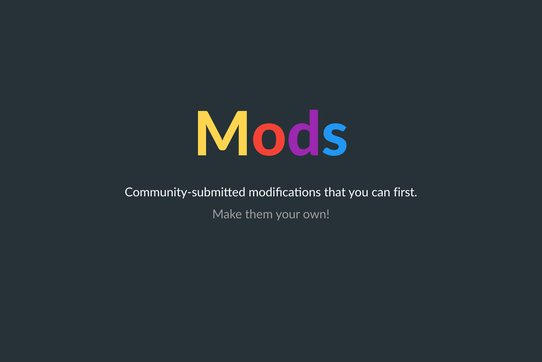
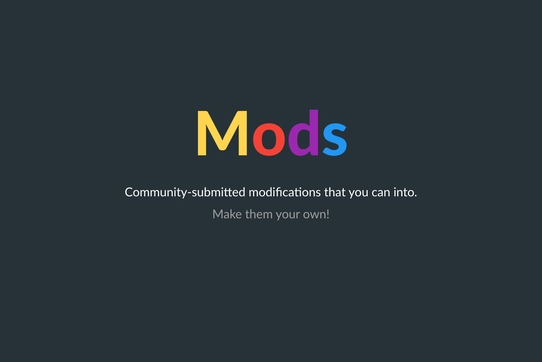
first: first -> into
